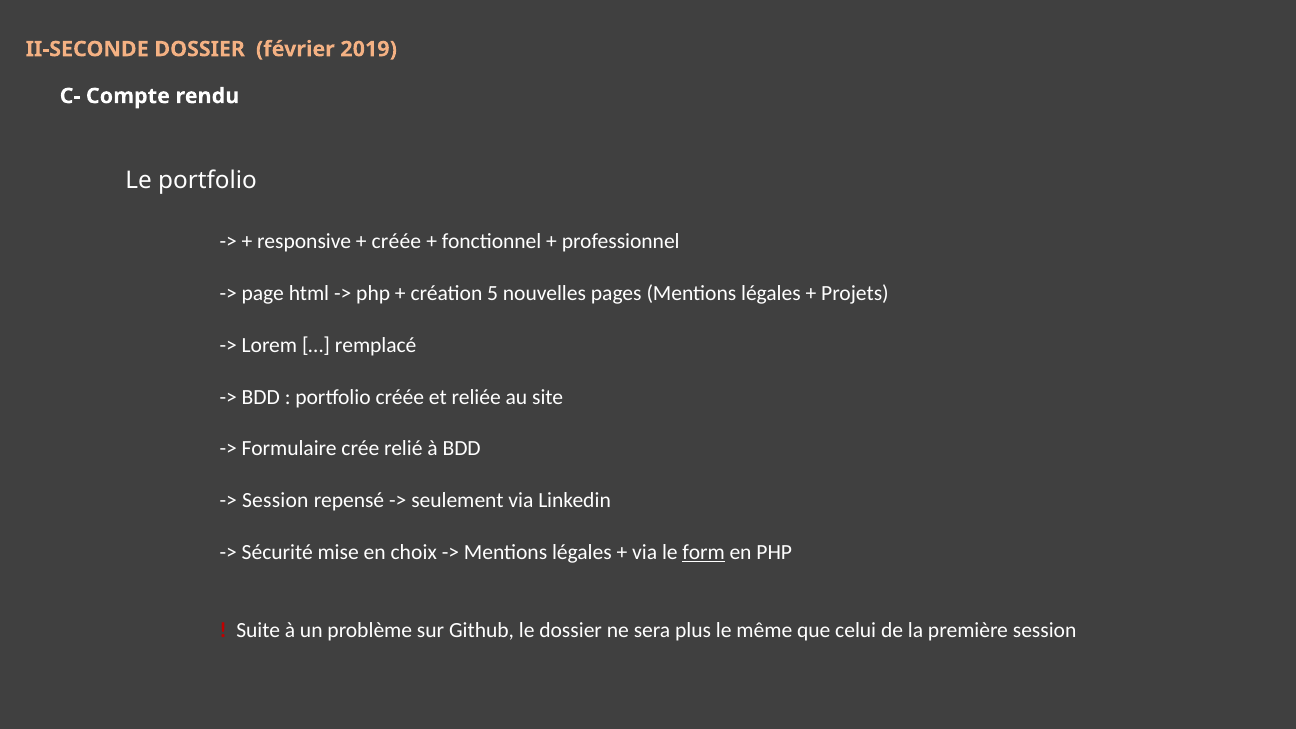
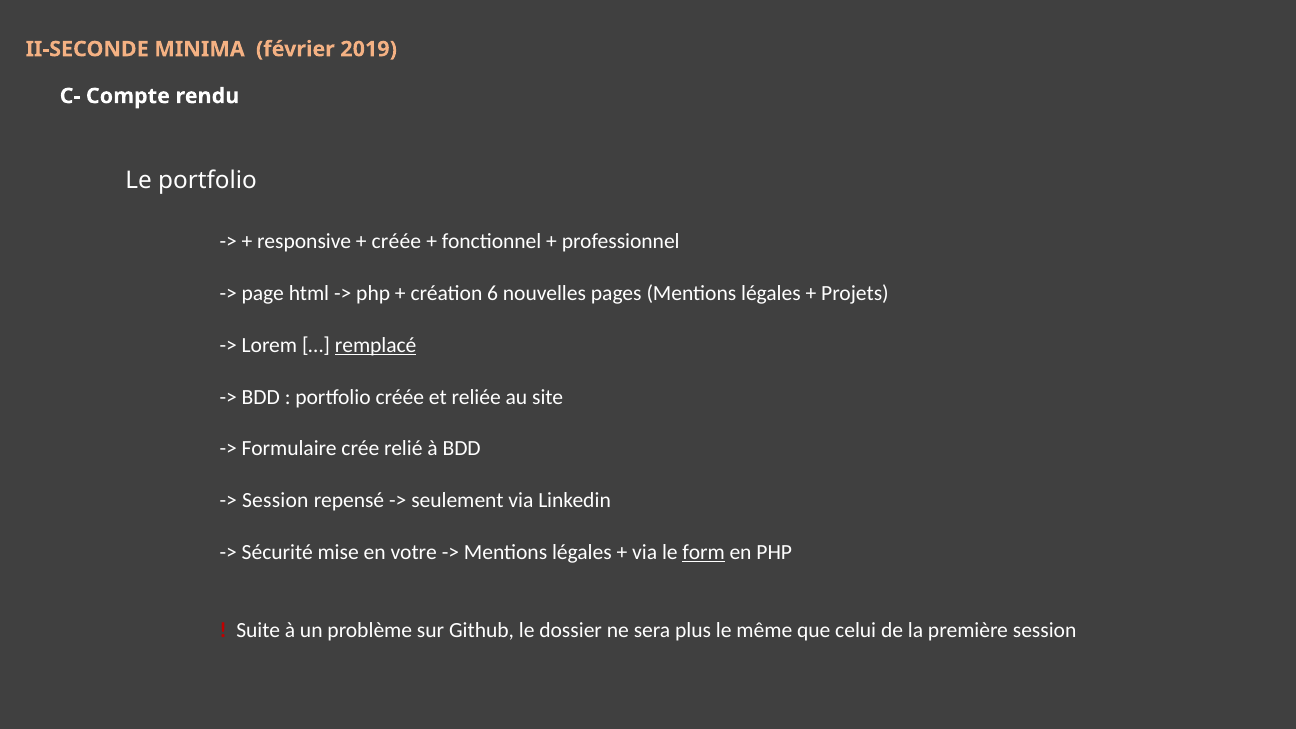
II-SECONDE DOSSIER: DOSSIER -> MINIMA
5: 5 -> 6
remplacé underline: none -> present
choix: choix -> votre
